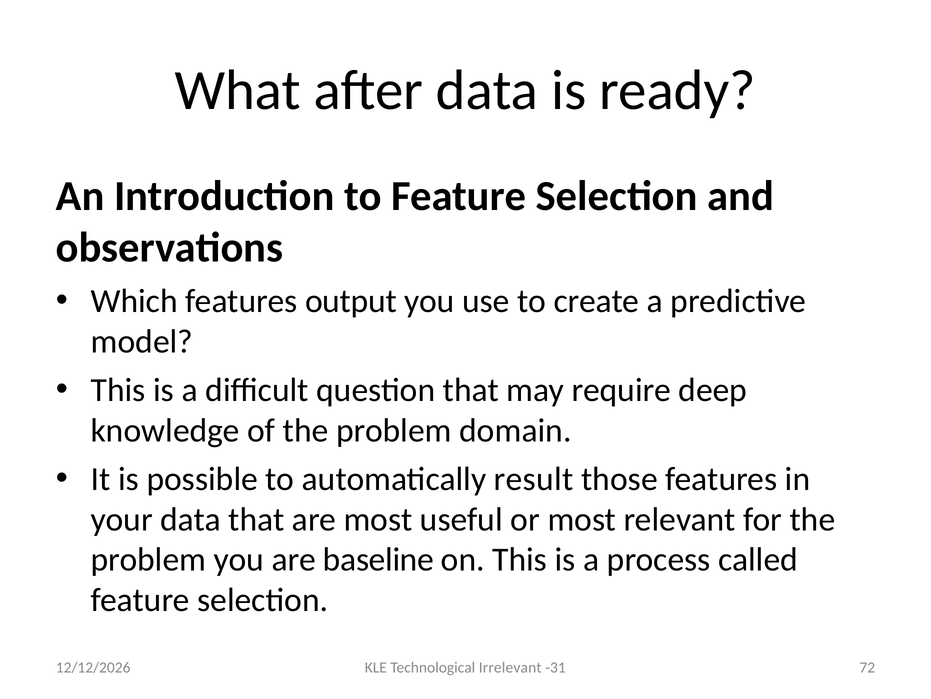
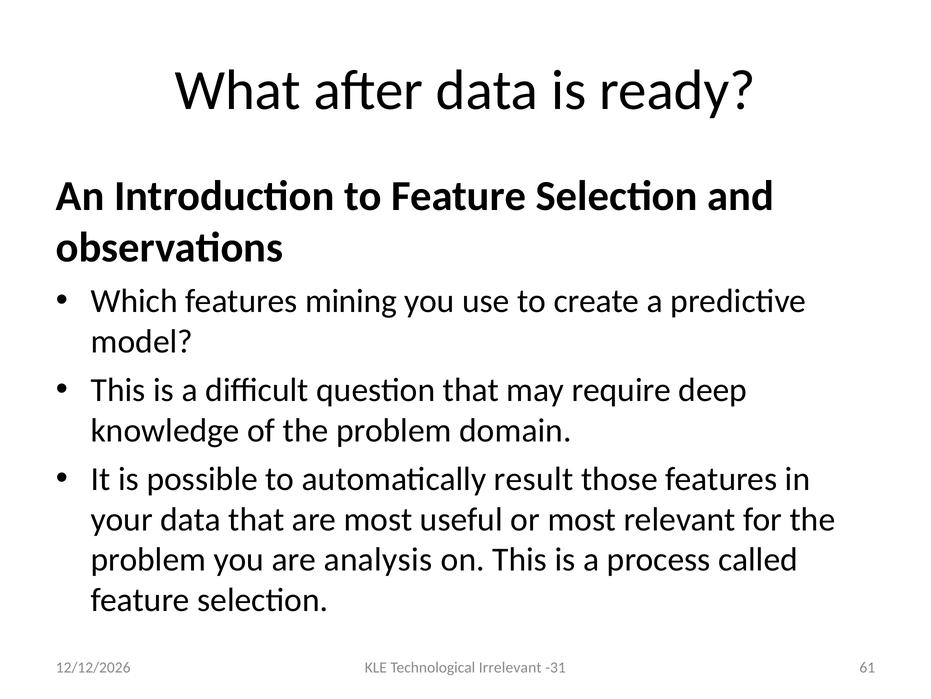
output: output -> mining
baseline: baseline -> analysis
72: 72 -> 61
